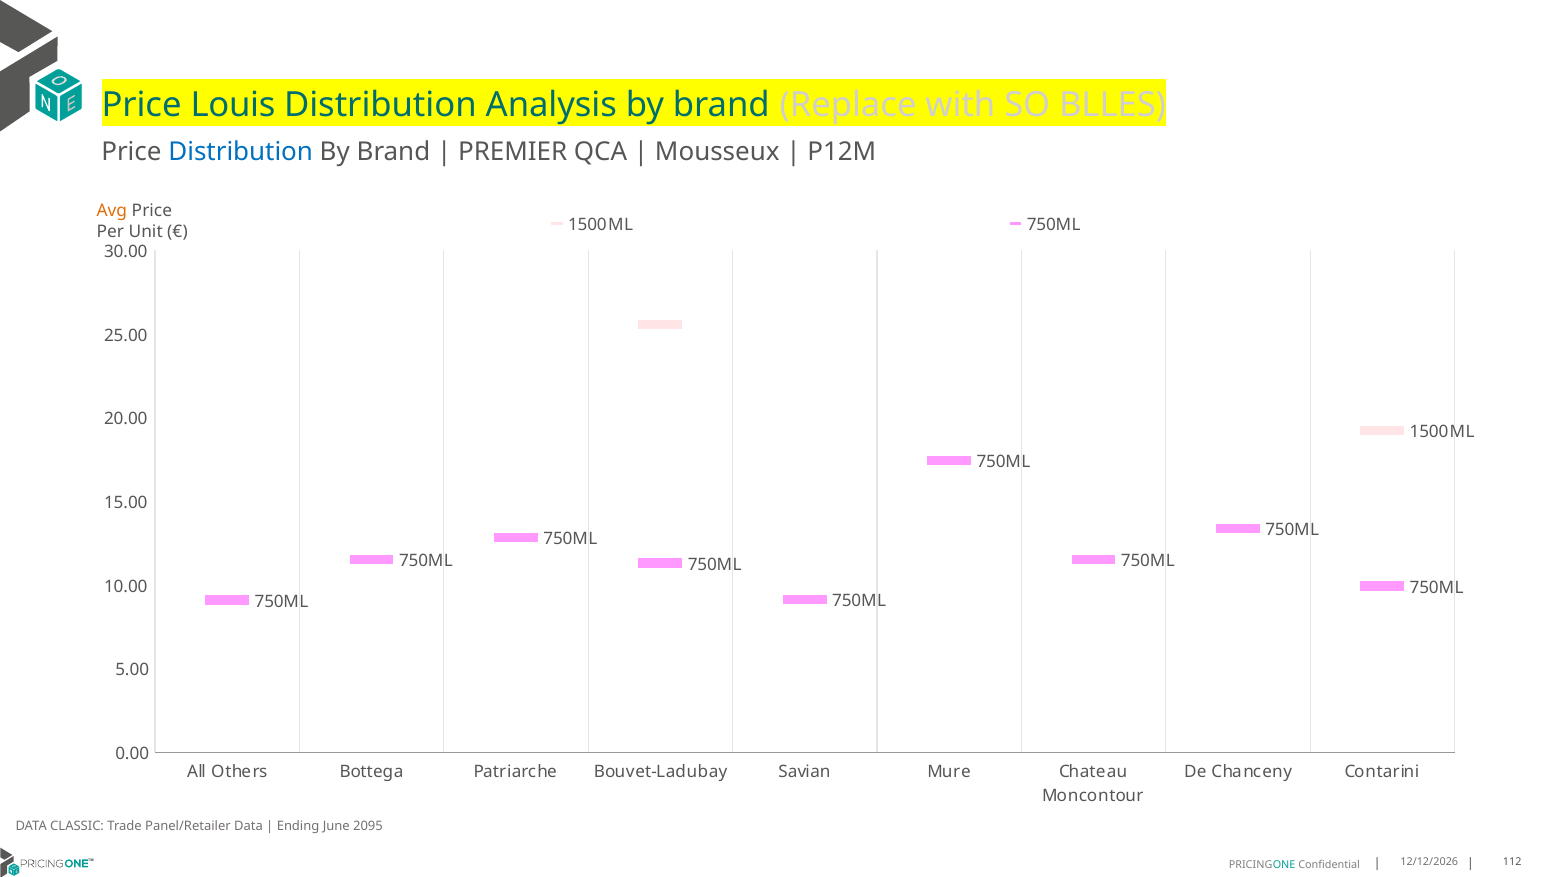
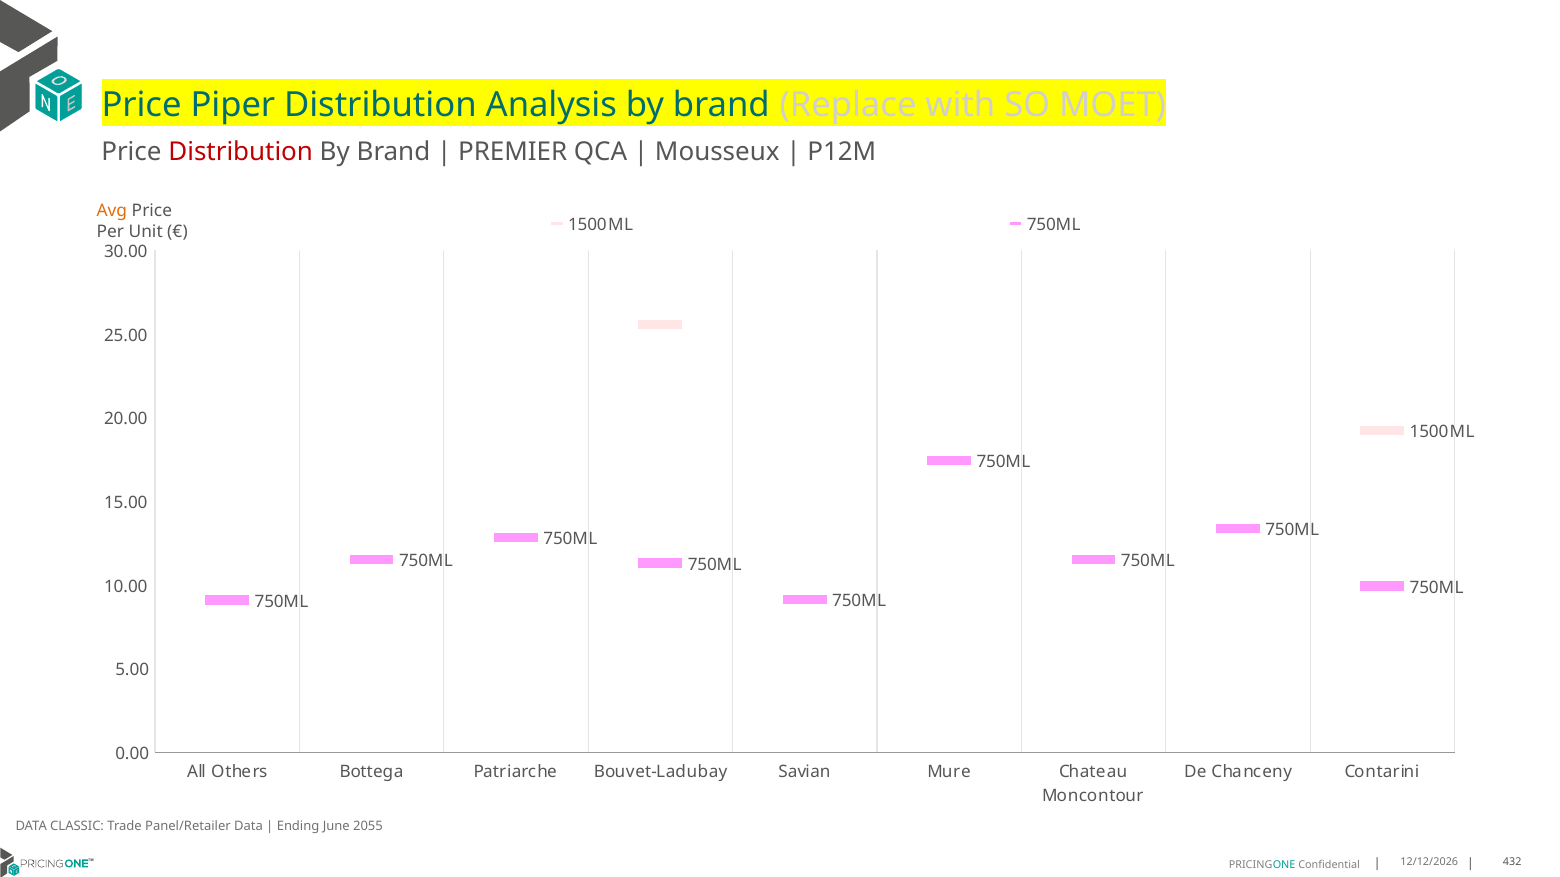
Louis: Louis -> Piper
BLLES: BLLES -> MOET
Distribution at (241, 152) colour: blue -> red
2095: 2095 -> 2055
112: 112 -> 432
